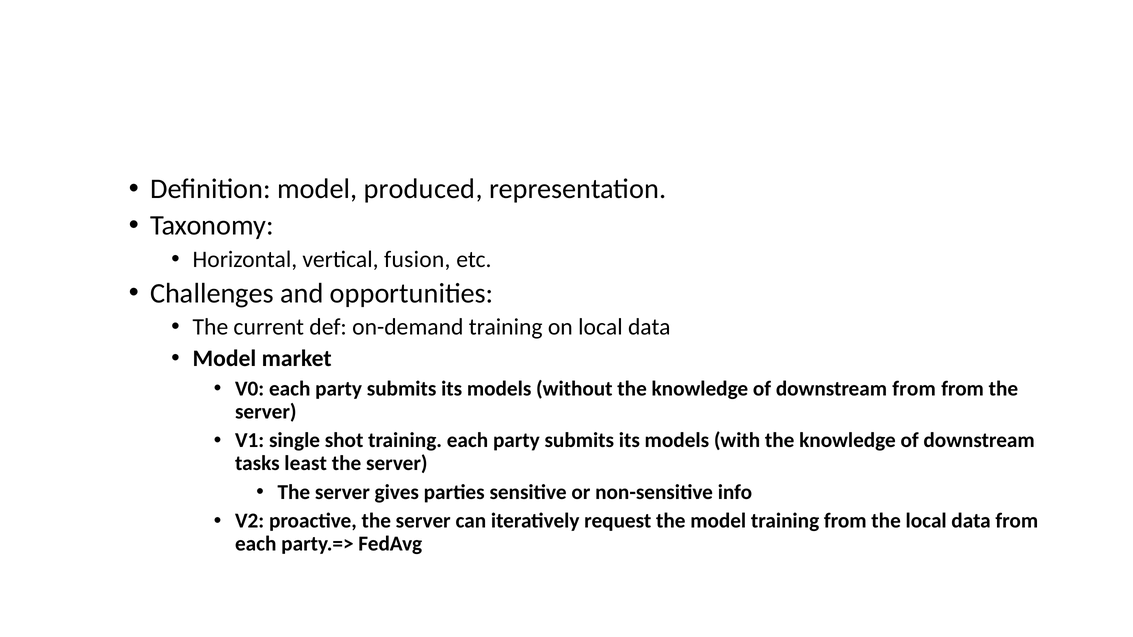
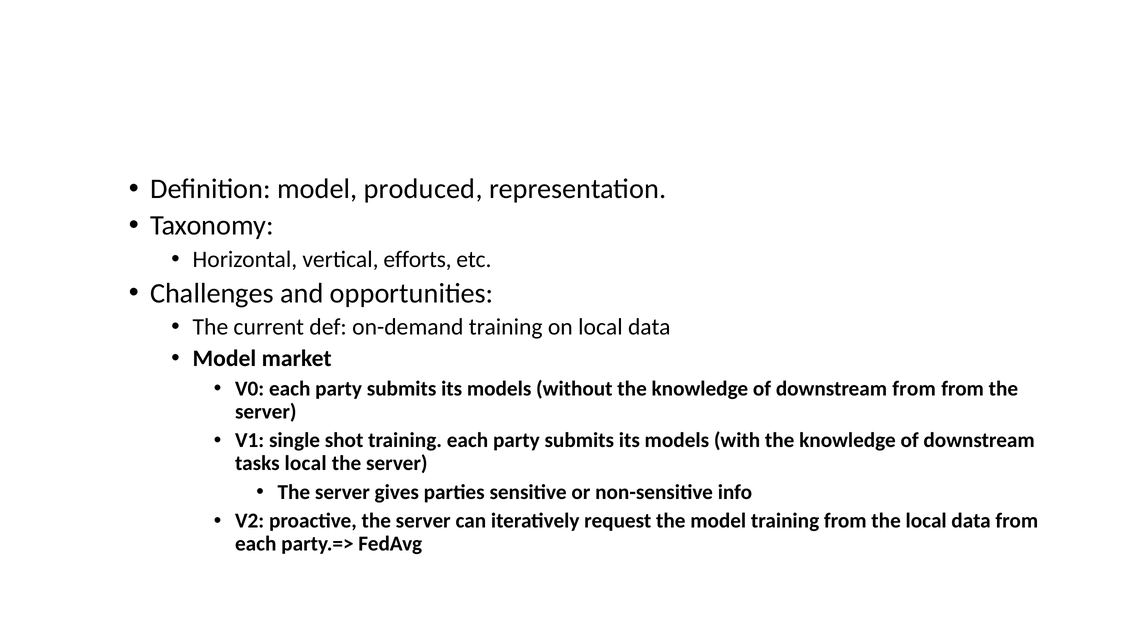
fusion: fusion -> efforts
tasks least: least -> local
